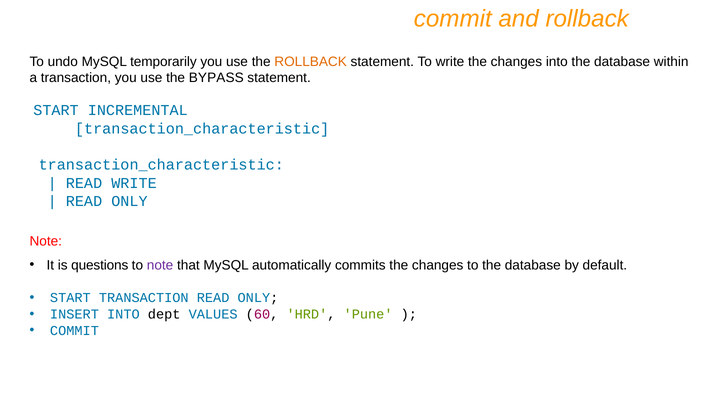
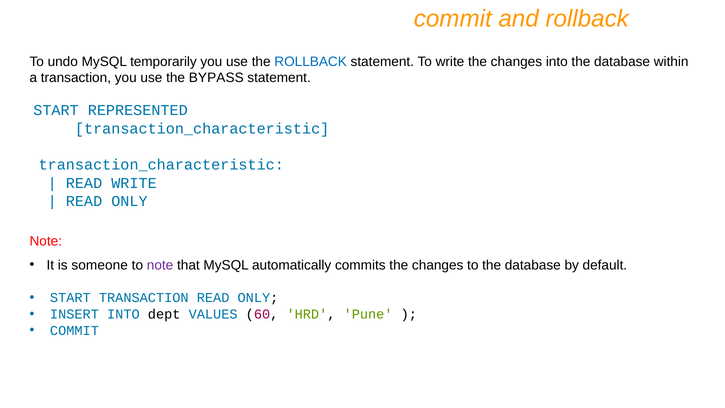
ROLLBACK at (311, 62) colour: orange -> blue
INCREMENTAL: INCREMENTAL -> REPRESENTED
questions: questions -> someone
